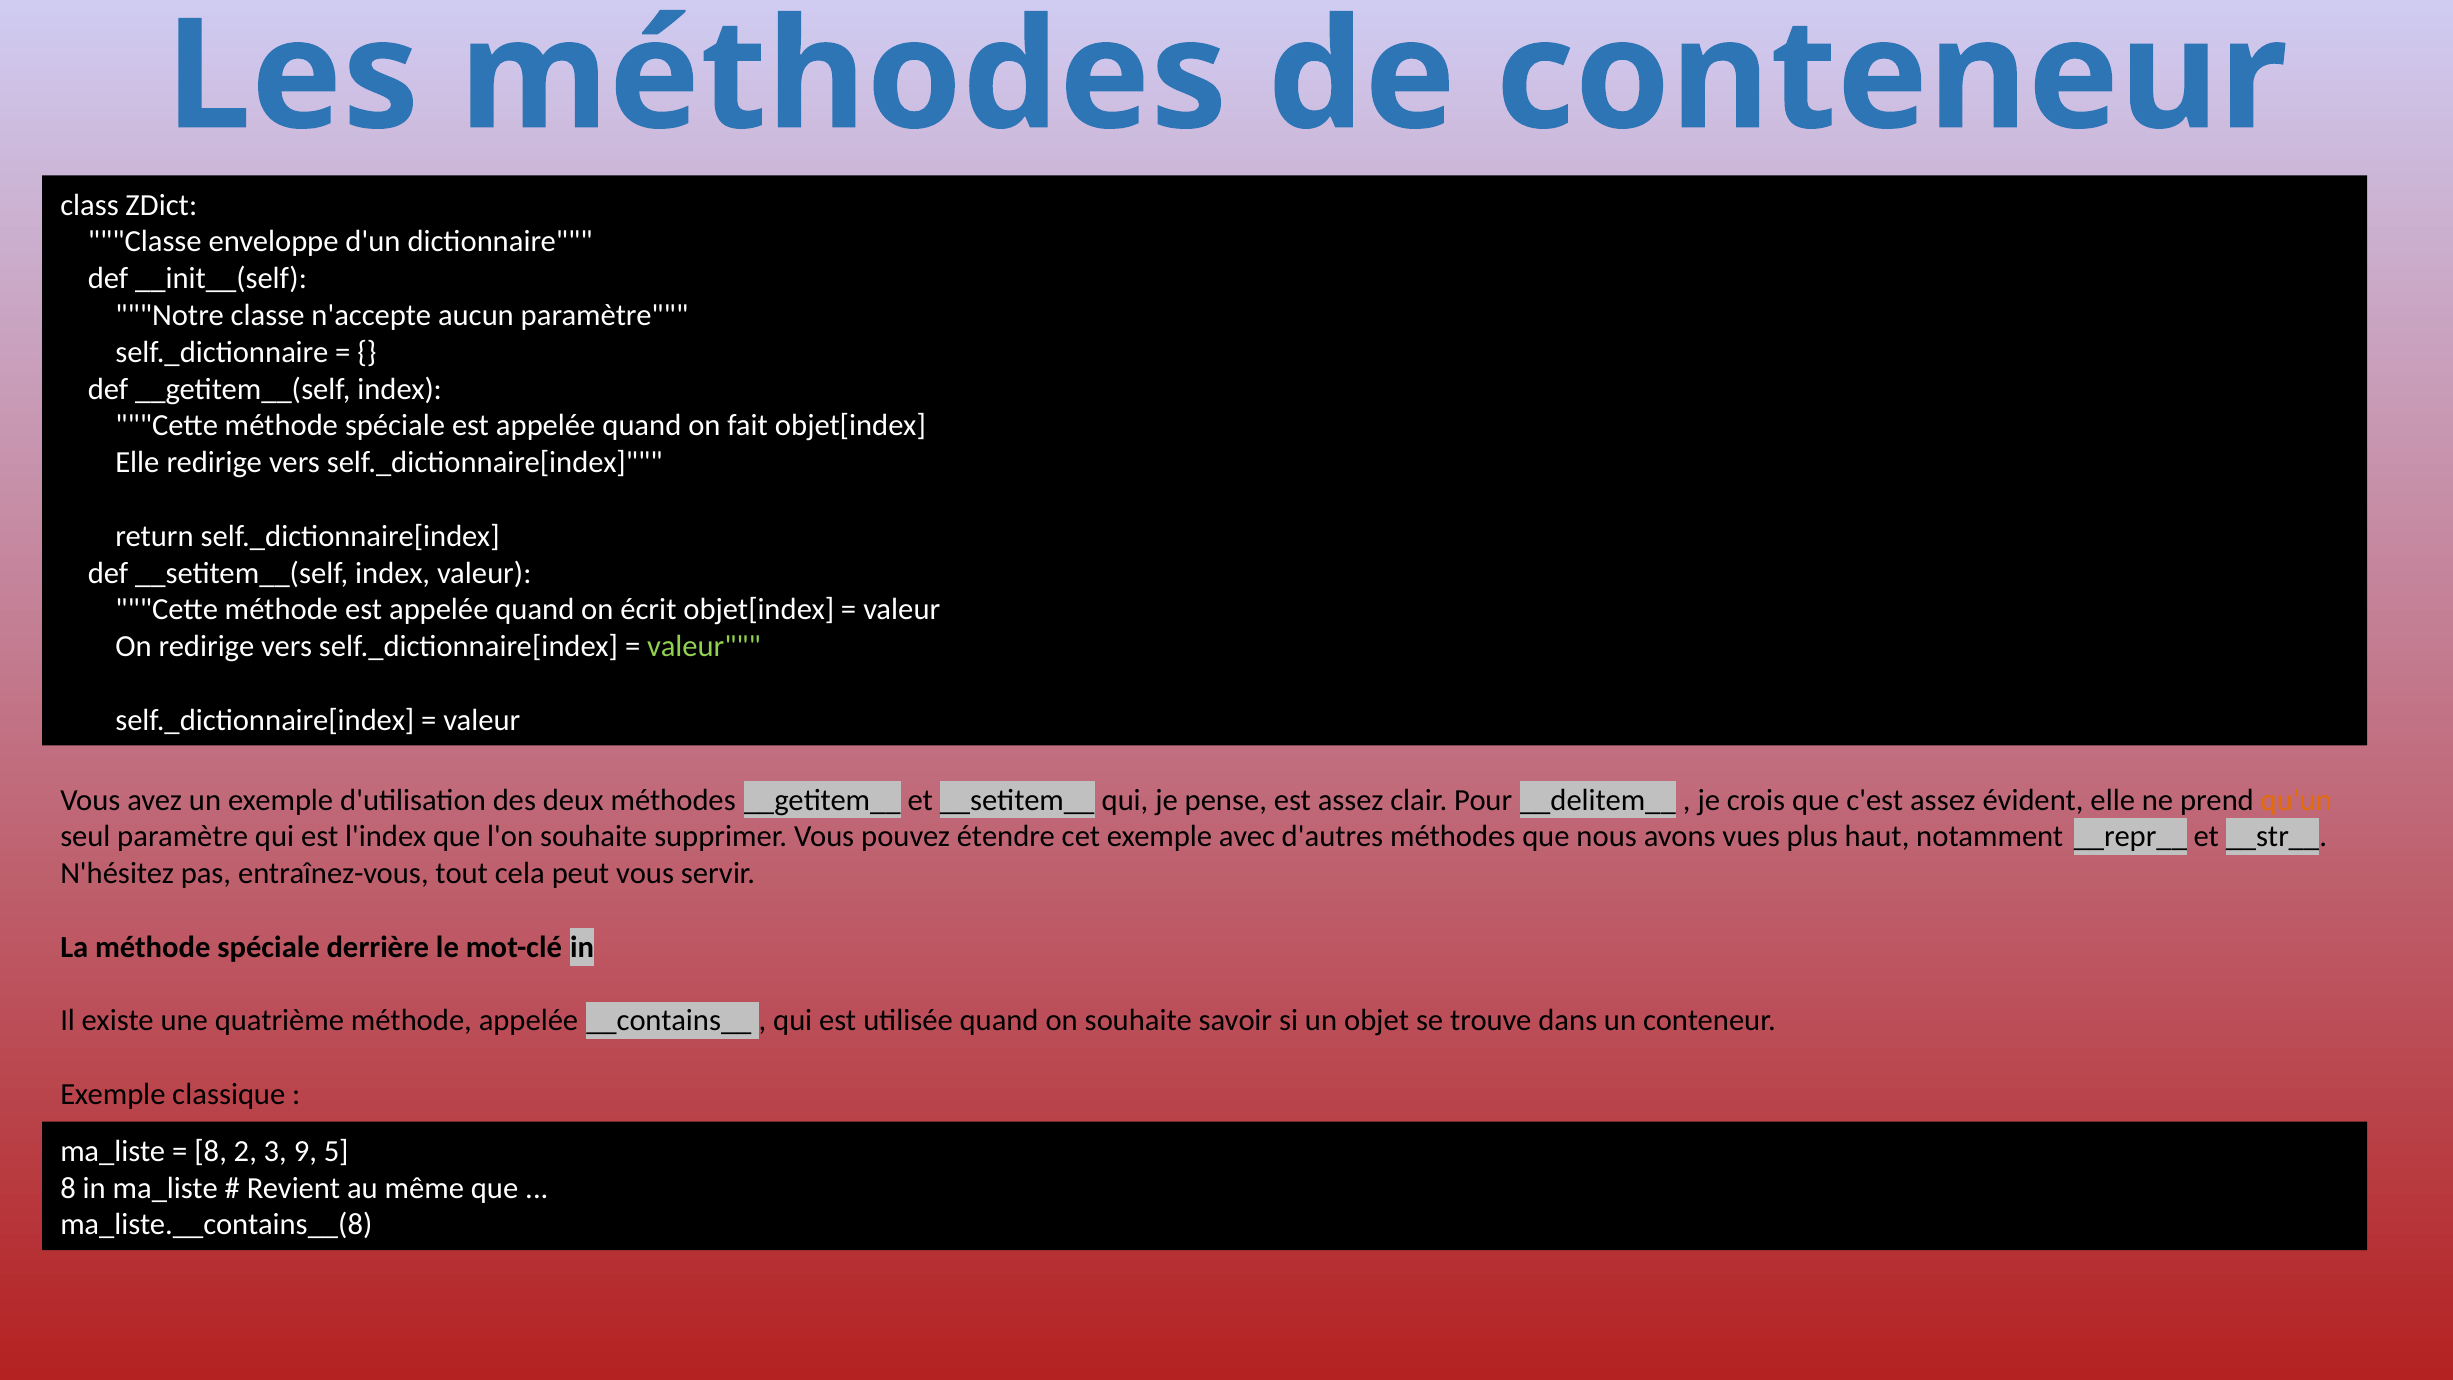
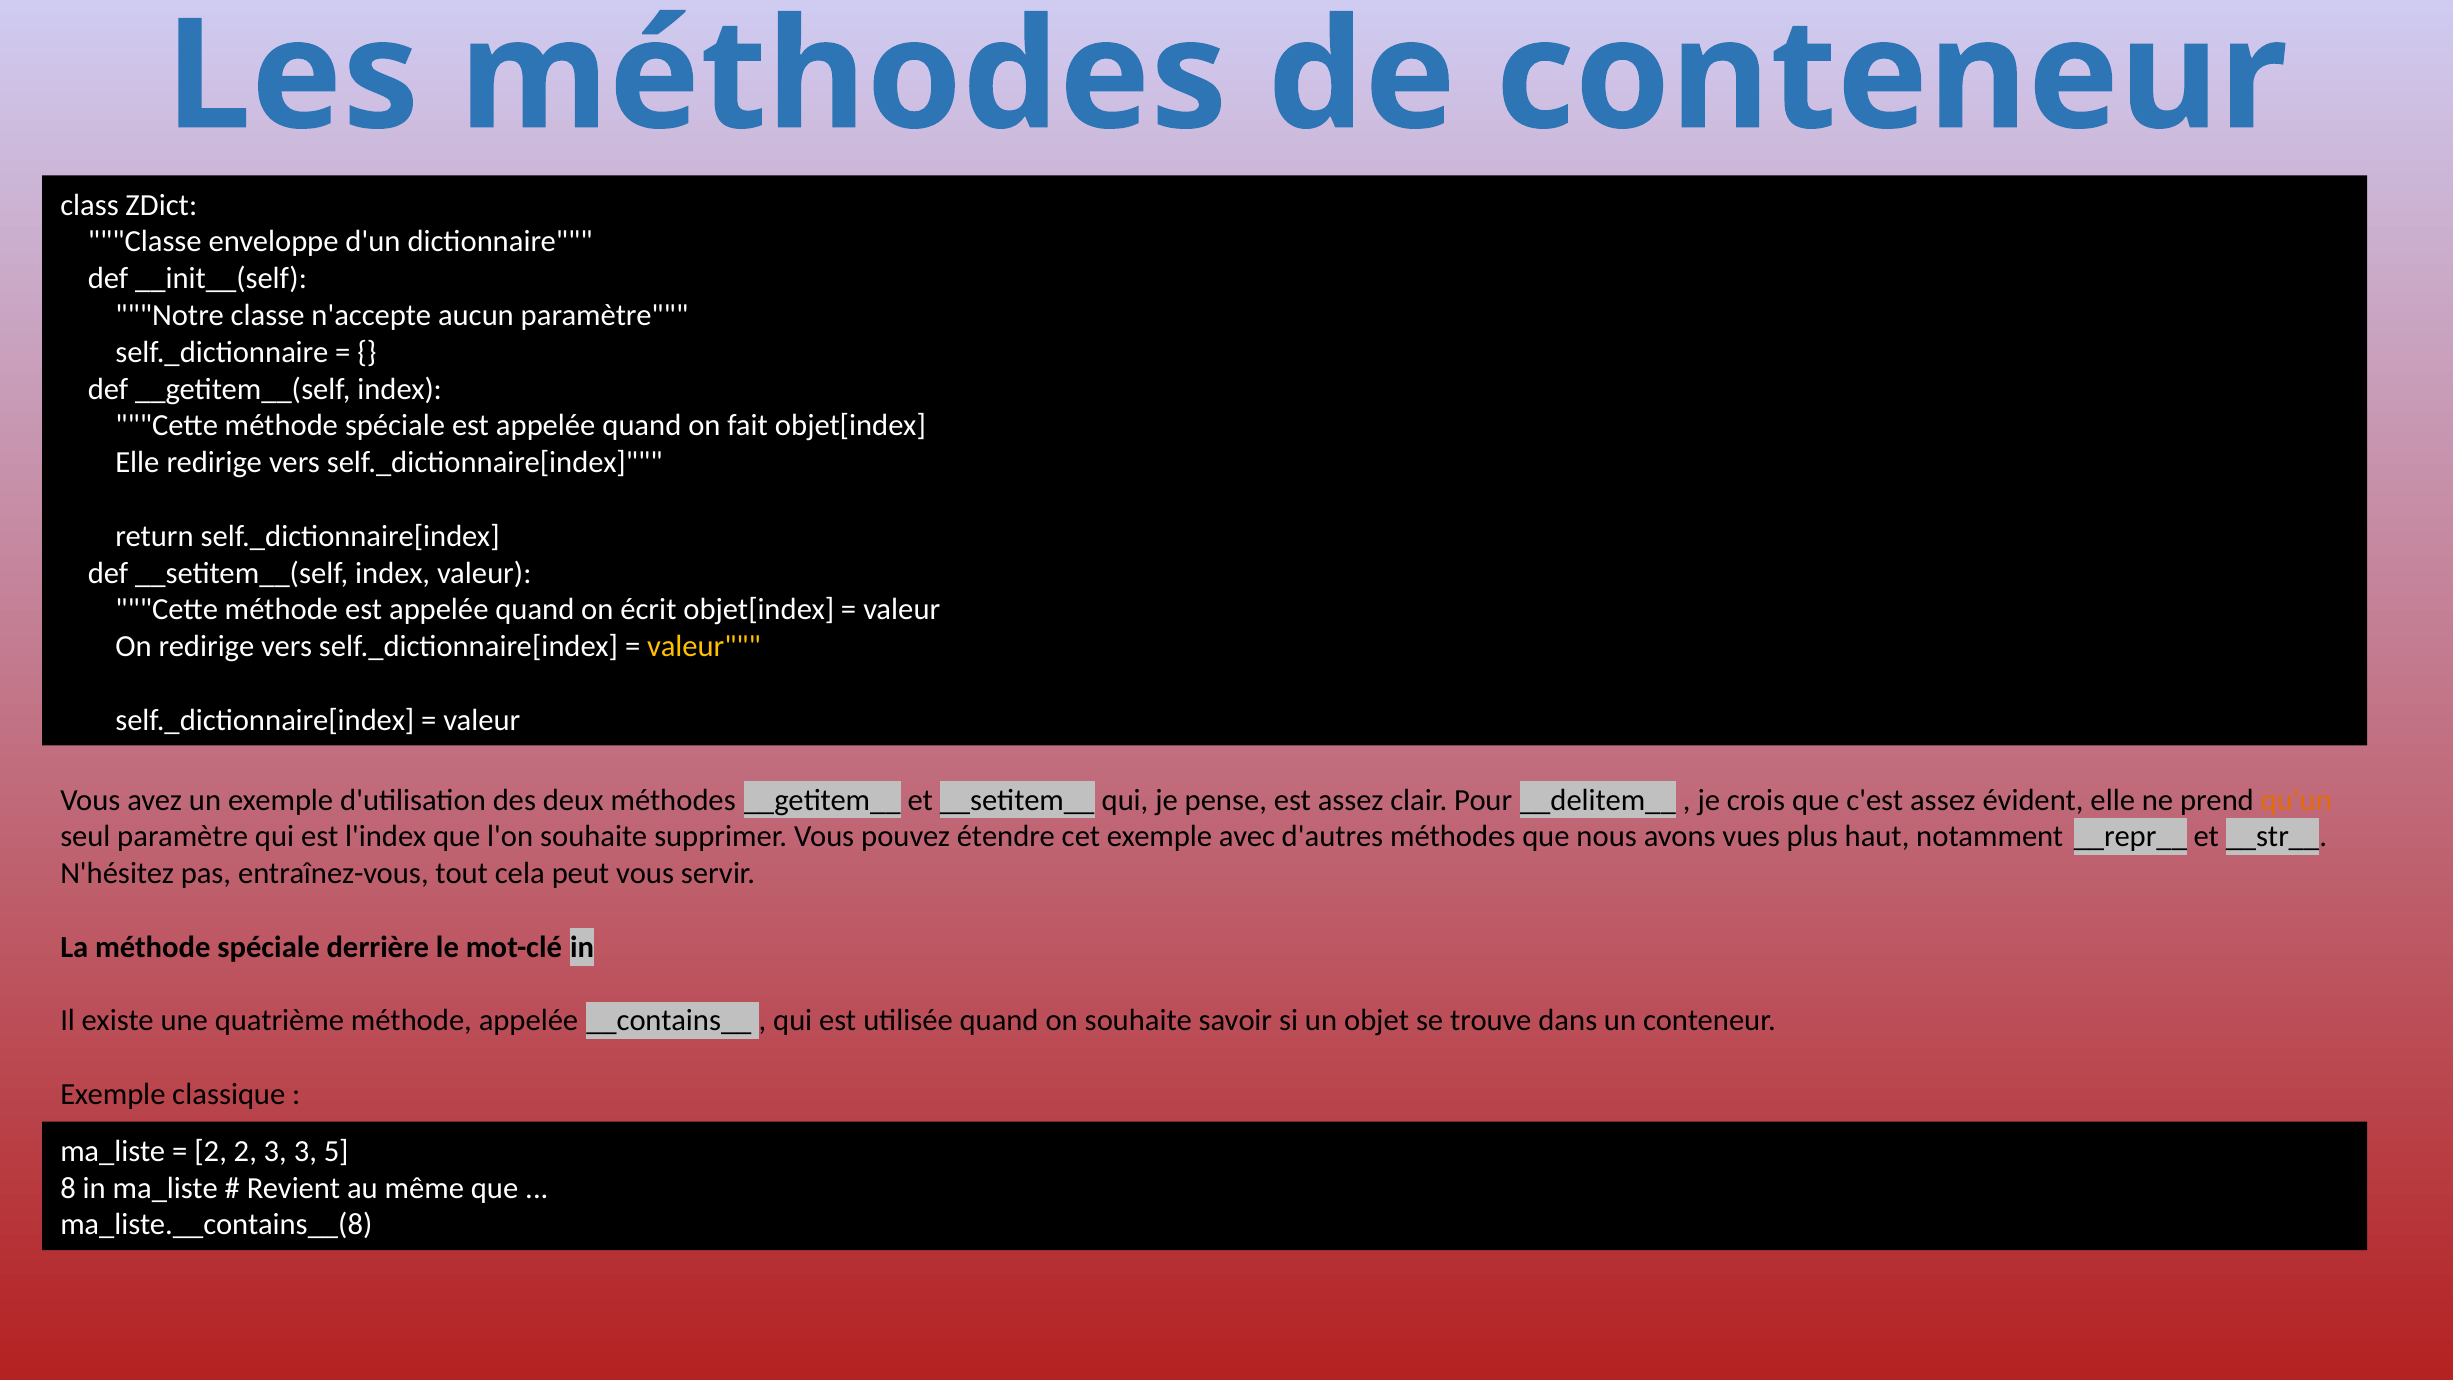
valeur at (704, 647) colour: light green -> yellow
8 at (211, 1151): 8 -> 2
3 9: 9 -> 3
